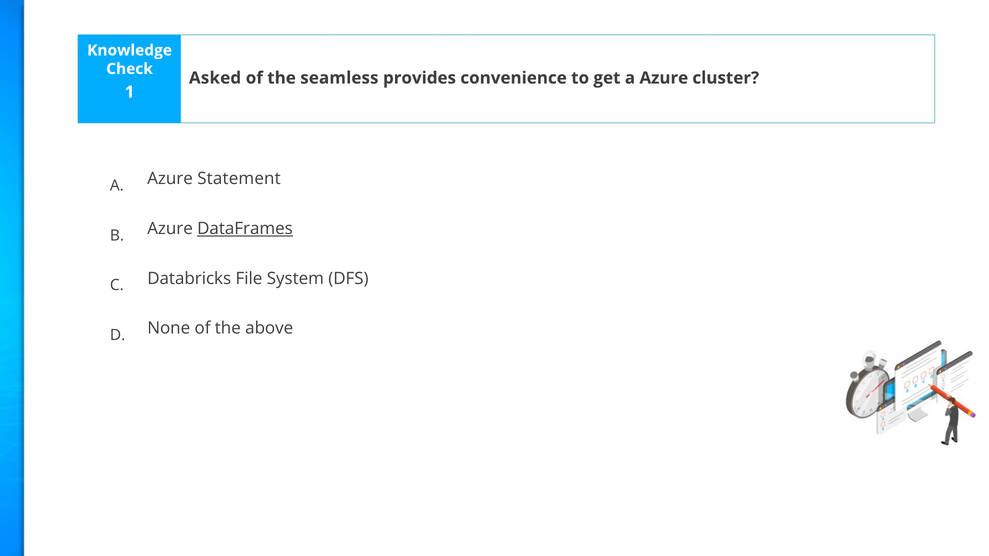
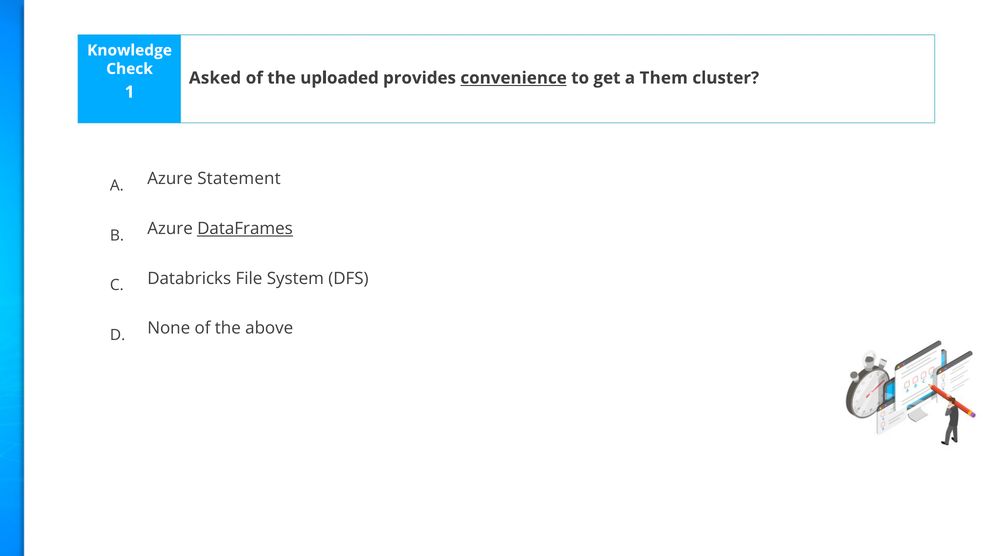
seamless: seamless -> uploaded
convenience underline: none -> present
a Azure: Azure -> Them
